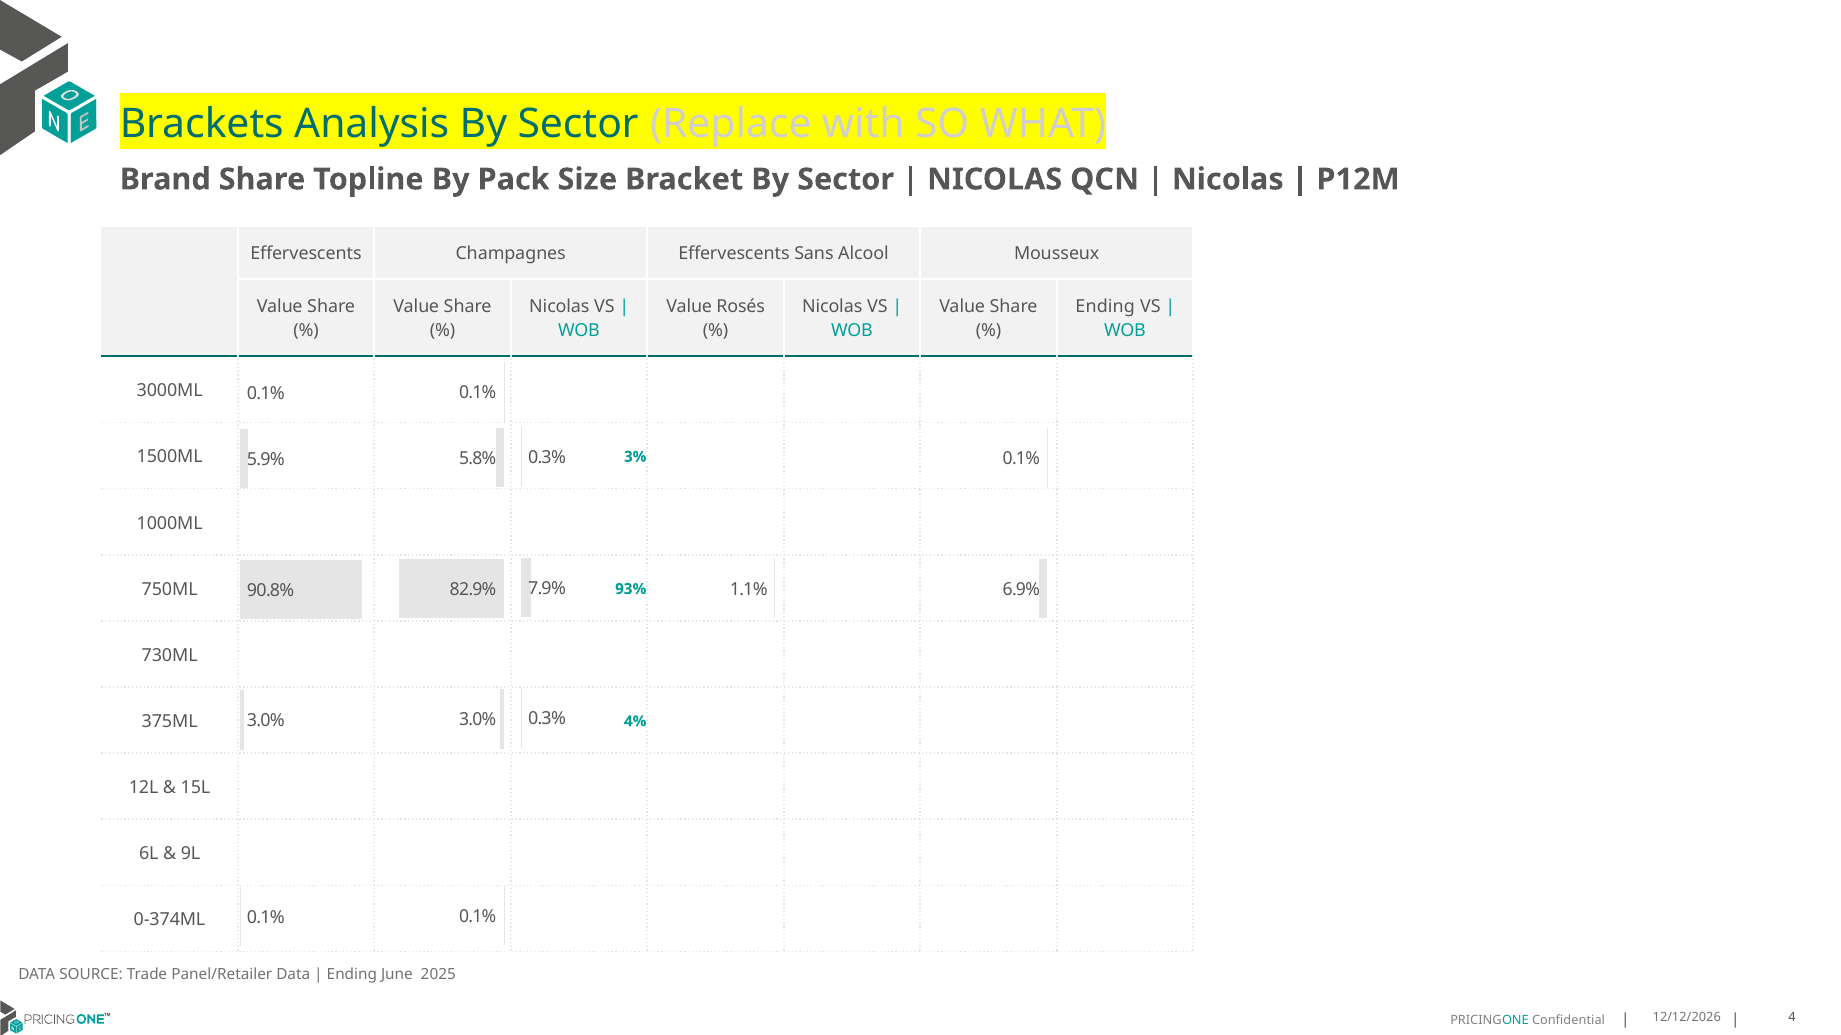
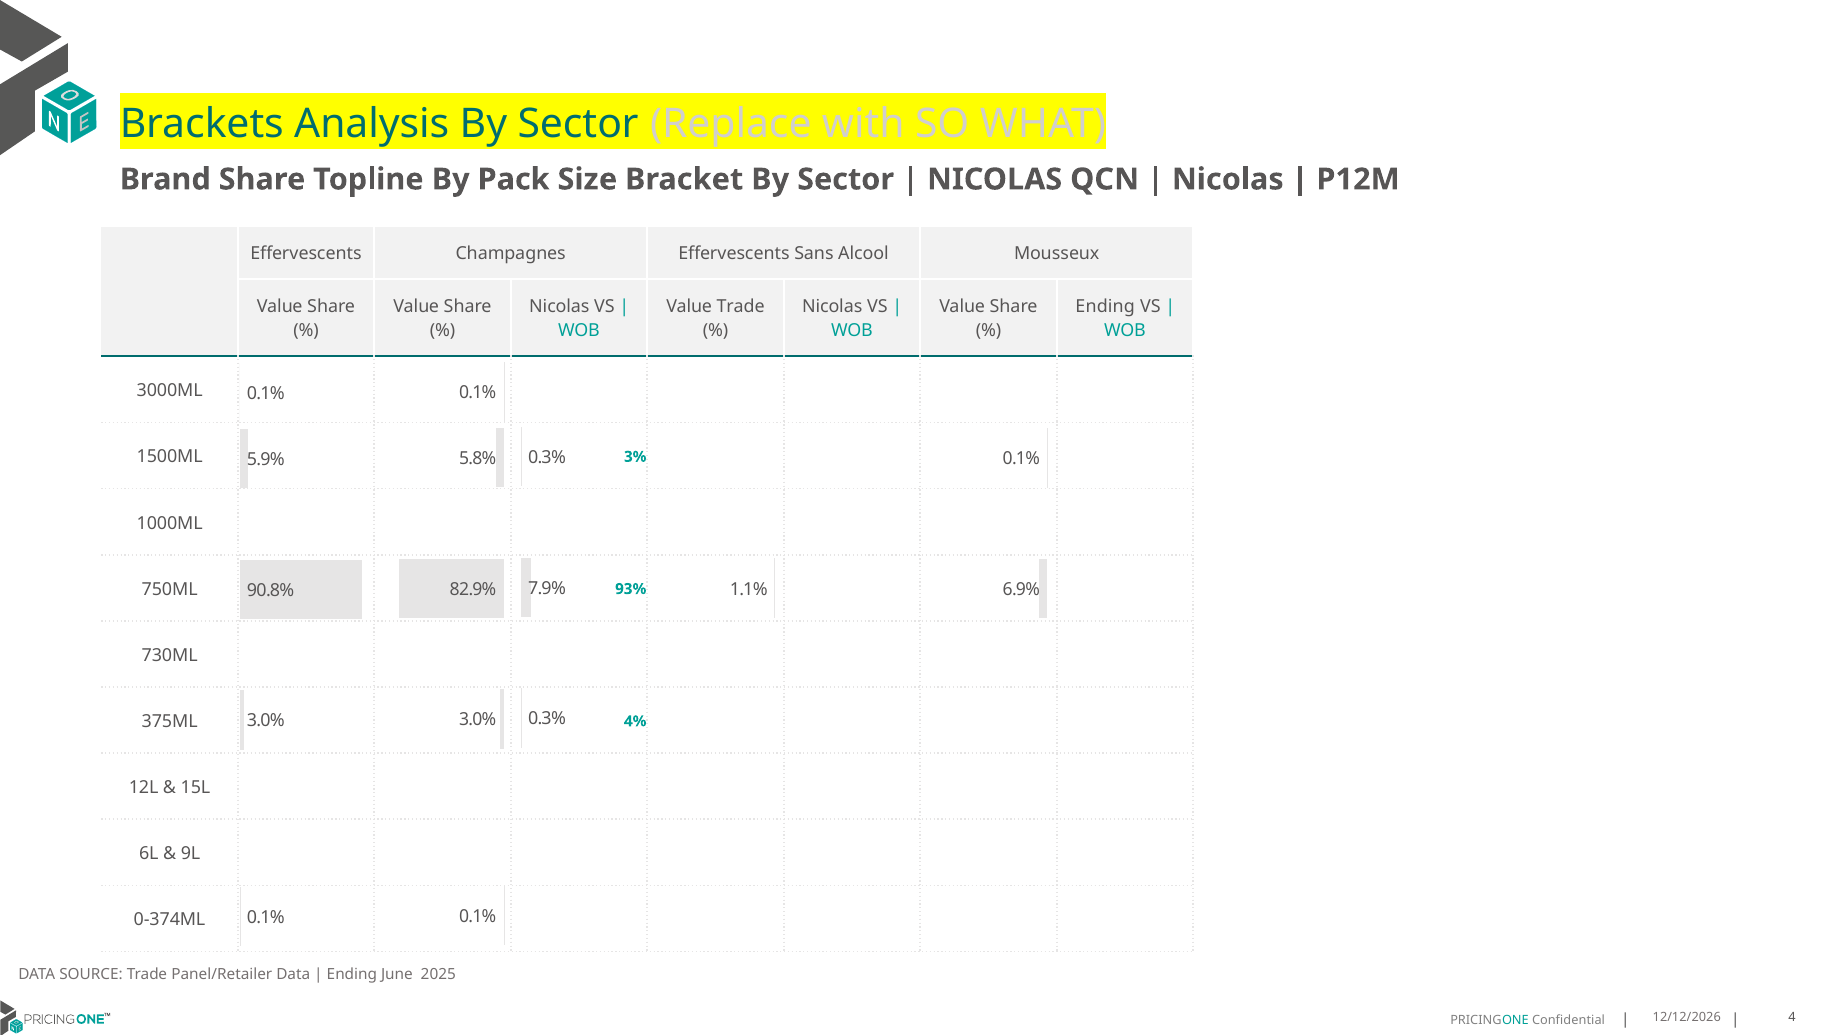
Value Rosés: Rosés -> Trade
